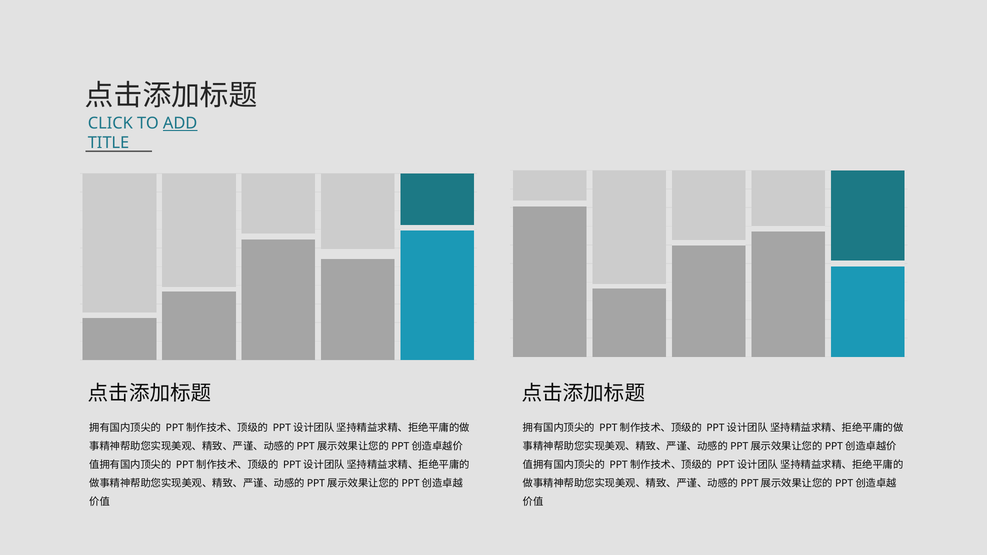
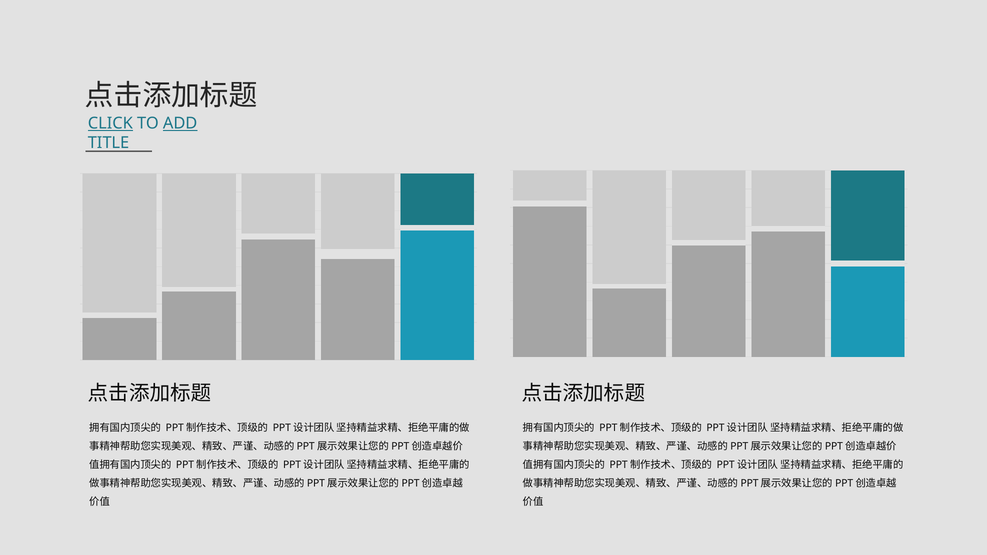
CLICK underline: none -> present
